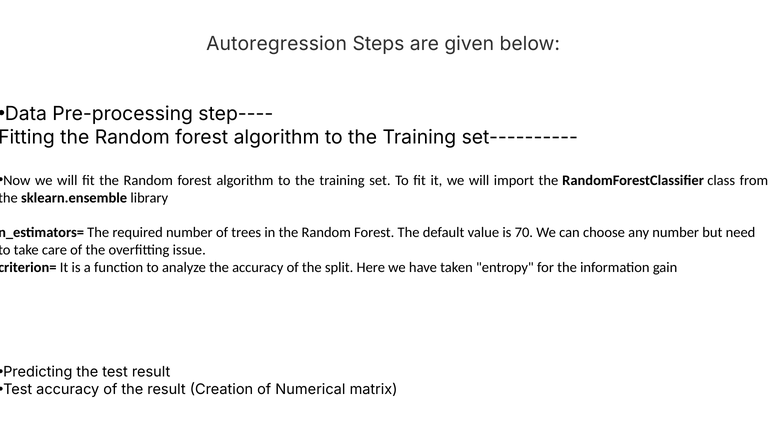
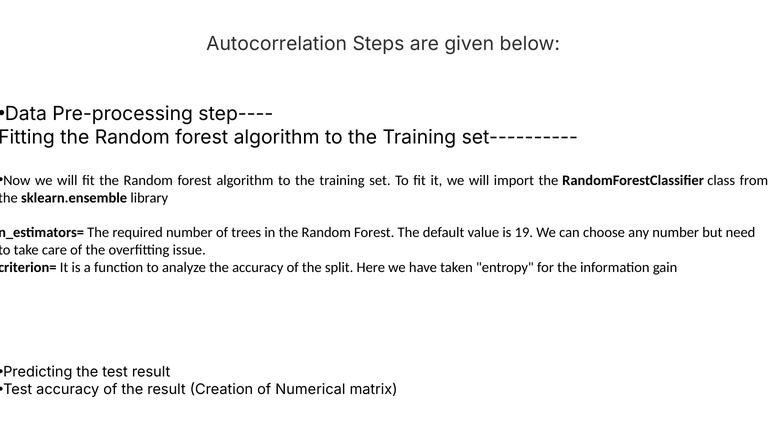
Autoregression: Autoregression -> Autocorrelation
70: 70 -> 19
